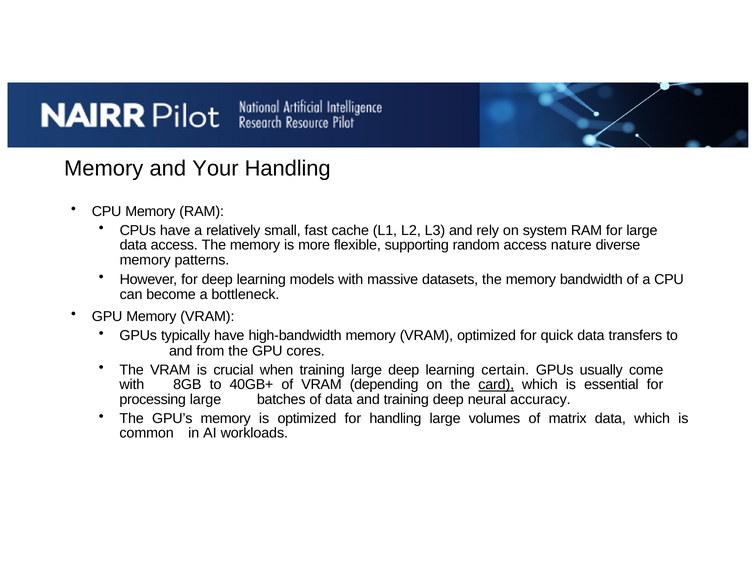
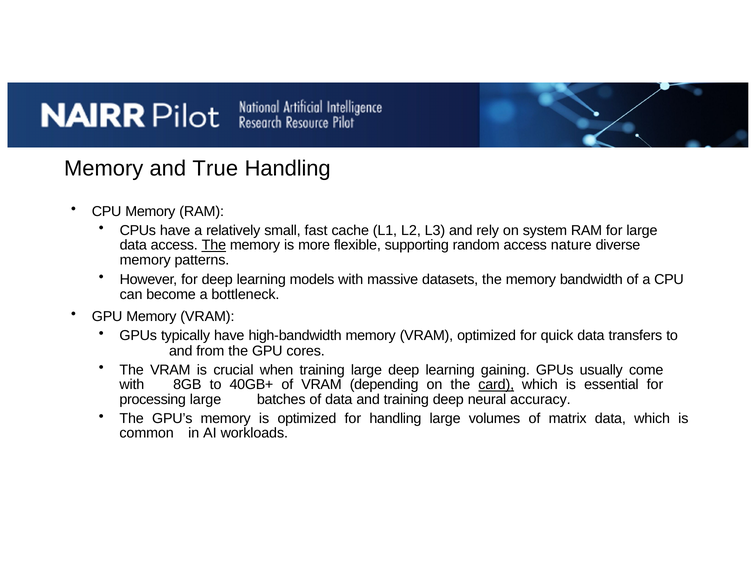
Your: Your -> True
The at (214, 245) underline: none -> present
certain: certain -> gaining
